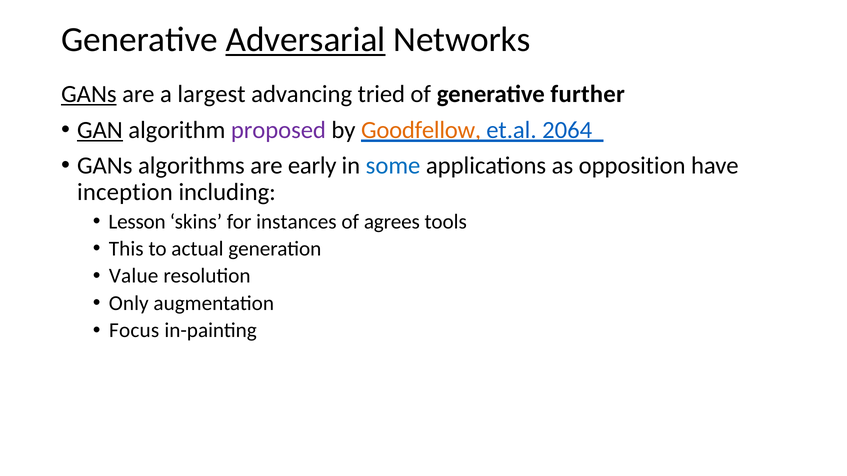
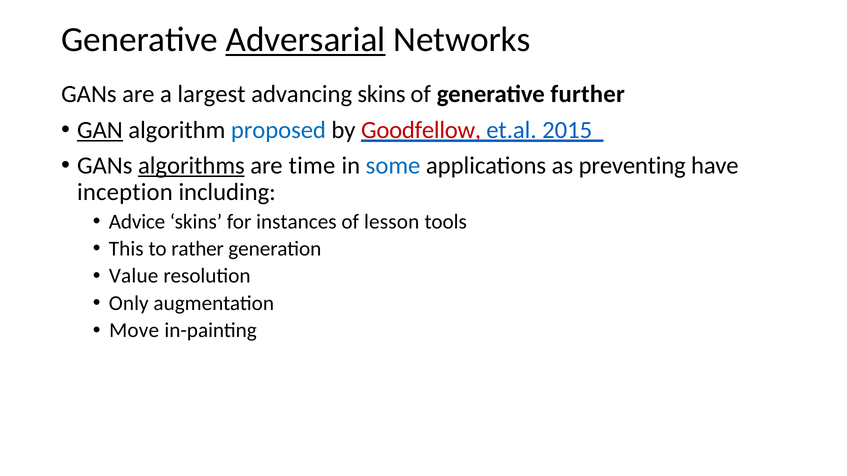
GANs at (89, 94) underline: present -> none
advancing tried: tried -> skins
proposed colour: purple -> blue
Goodfellow colour: orange -> red
2064: 2064 -> 2015
algorithms underline: none -> present
early: early -> time
opposition: opposition -> preventing
Lesson: Lesson -> Advice
agrees: agrees -> lesson
actual: actual -> rather
Focus: Focus -> Move
